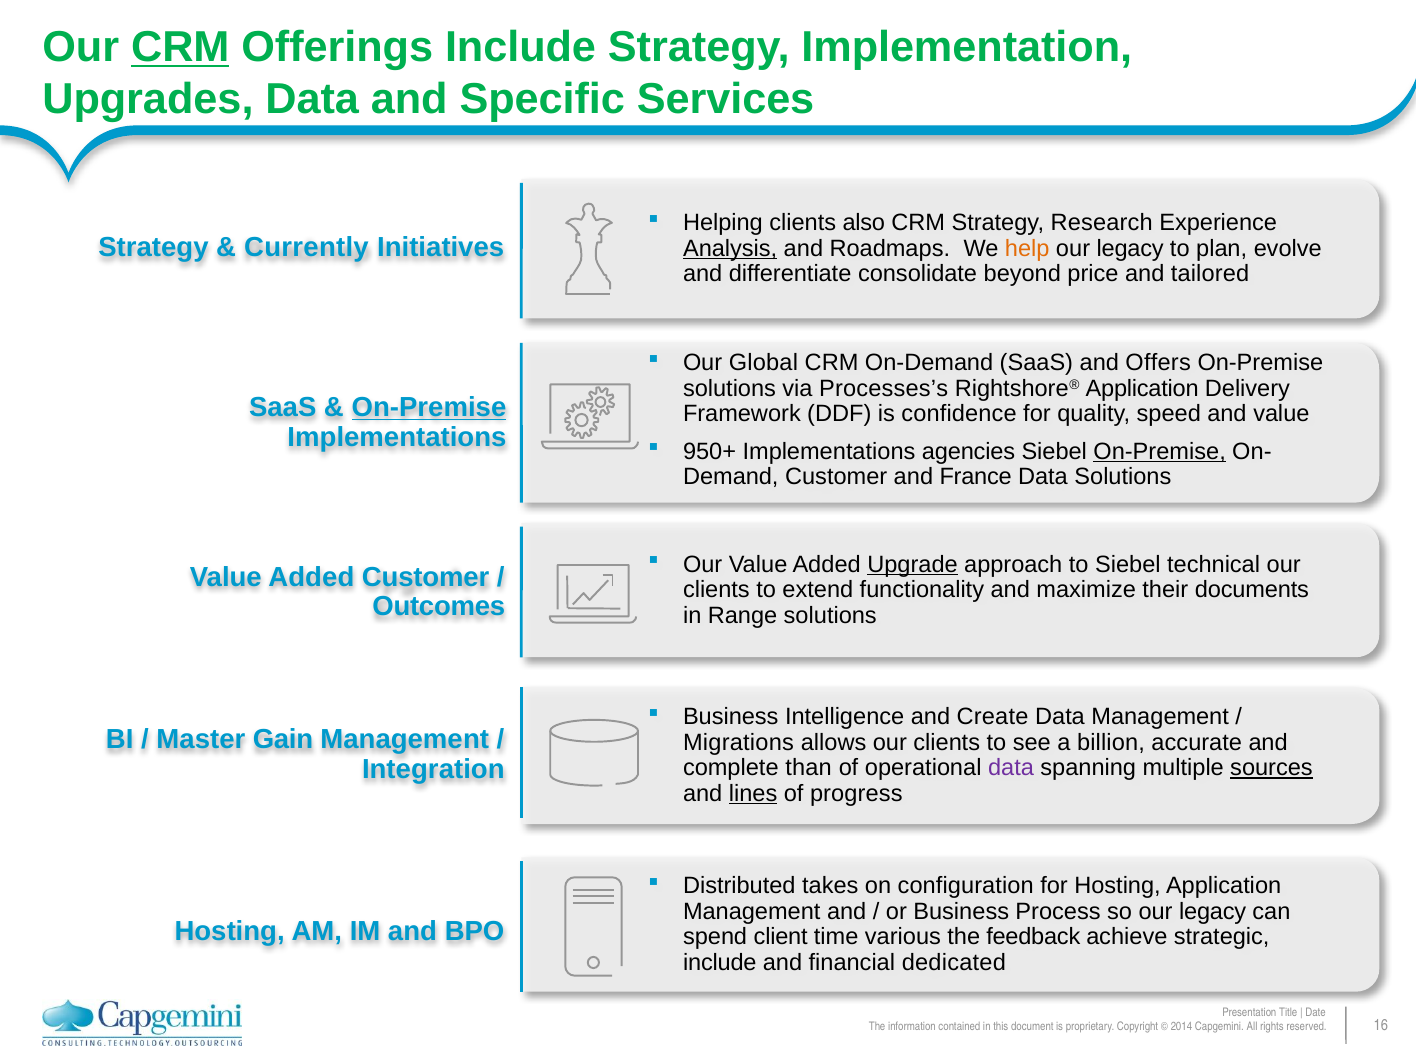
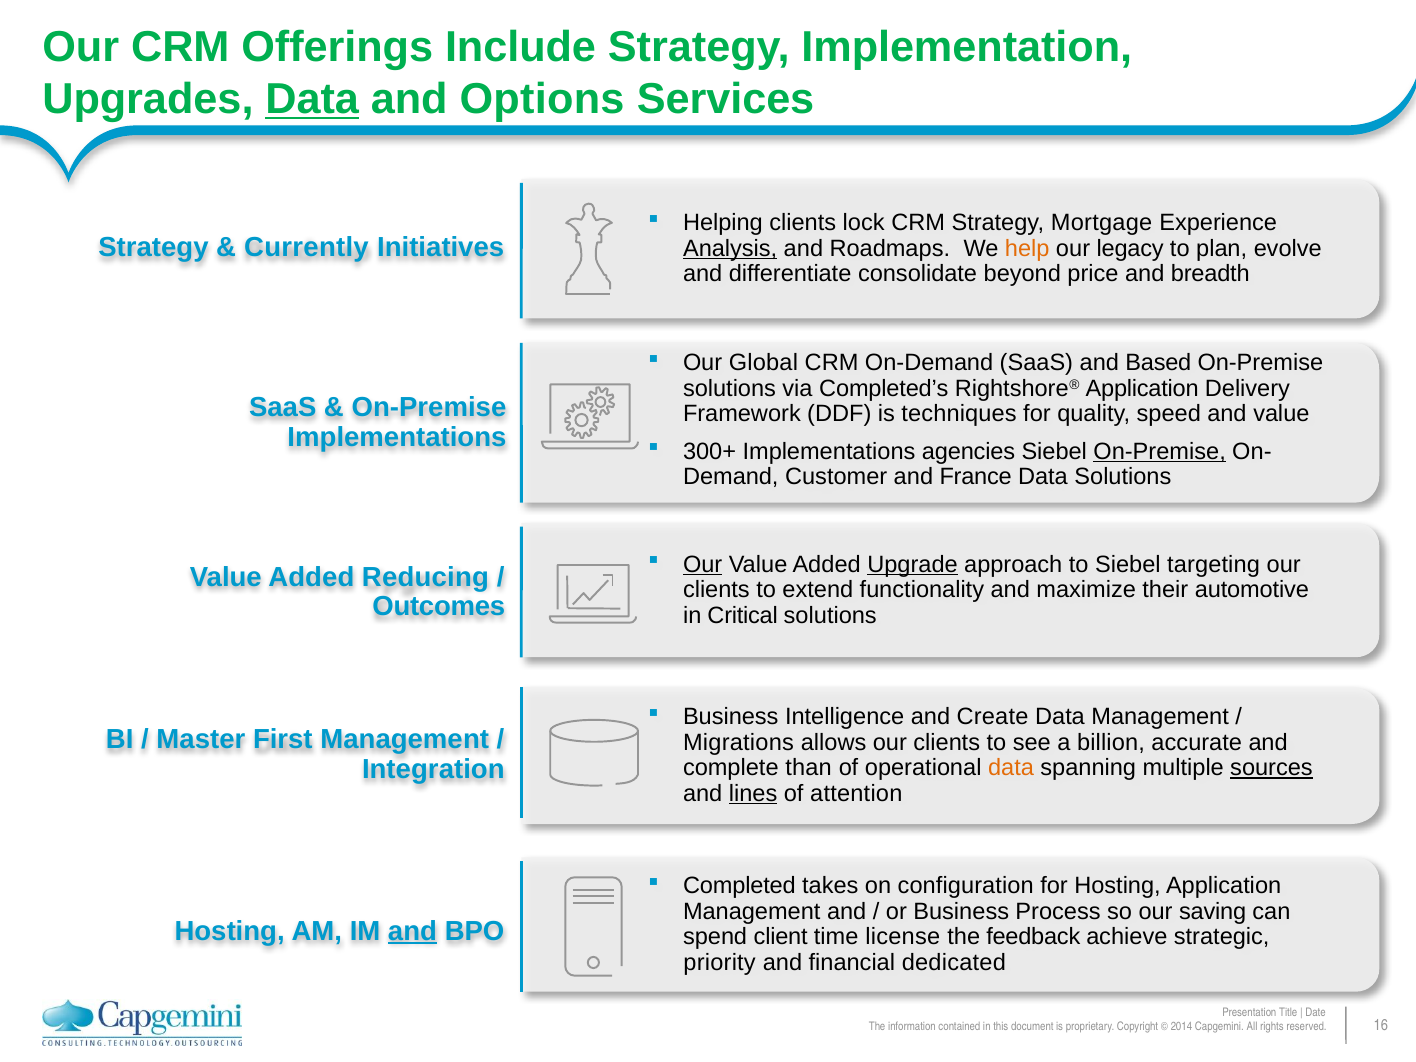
CRM at (180, 47) underline: present -> none
Data at (312, 99) underline: none -> present
Specific: Specific -> Options
also: also -> lock
Research: Research -> Mortgage
tailored: tailored -> breadth
Offers: Offers -> Based
Processes’s: Processes’s -> Completed’s
On-Premise at (429, 408) underline: present -> none
confidence: confidence -> techniques
950+: 950+ -> 300+
Our at (703, 564) underline: none -> present
technical: technical -> targeting
Added Customer: Customer -> Reducing
documents: documents -> automotive
Range: Range -> Critical
Gain: Gain -> First
data at (1011, 768) colour: purple -> orange
progress: progress -> attention
Distributed: Distributed -> Completed
so our legacy: legacy -> saving
and at (412, 931) underline: none -> present
various: various -> license
include at (720, 963): include -> priority
